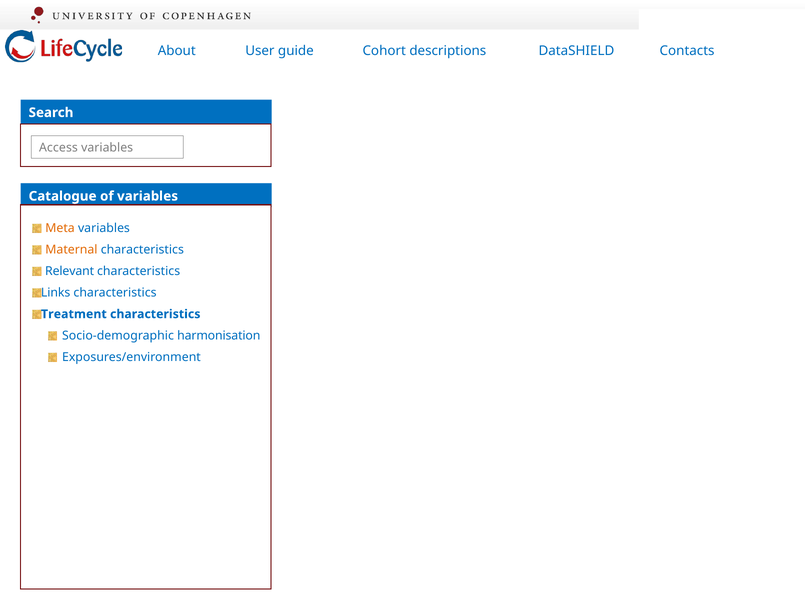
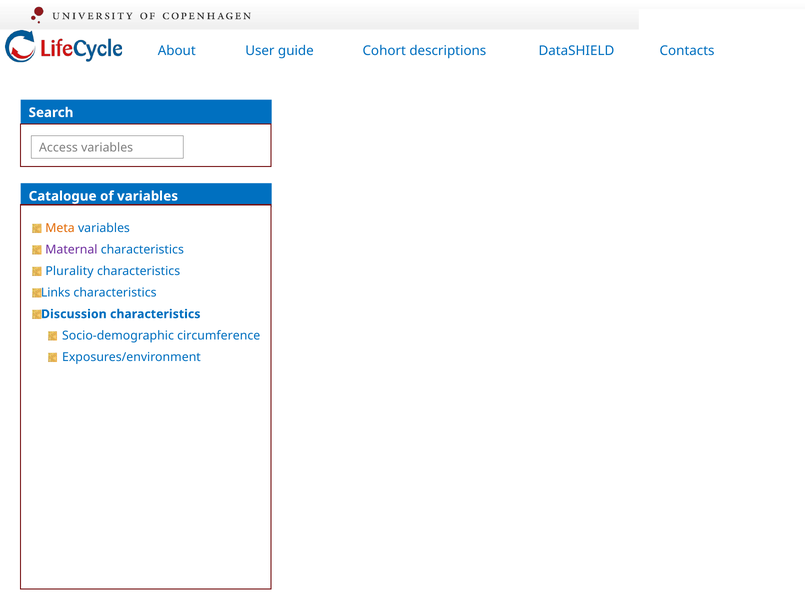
Maternal colour: orange -> purple
Relevant: Relevant -> Plurality
Treatment: Treatment -> Discussion
harmonisation: harmonisation -> circumference
